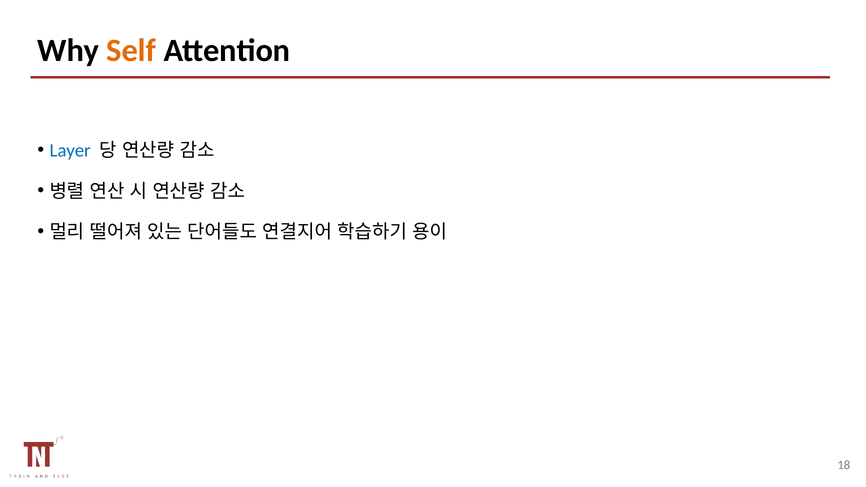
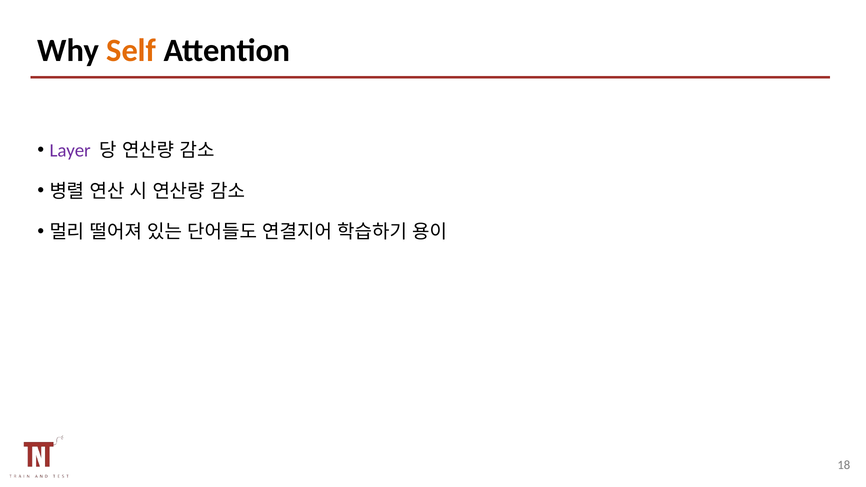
Layer colour: blue -> purple
